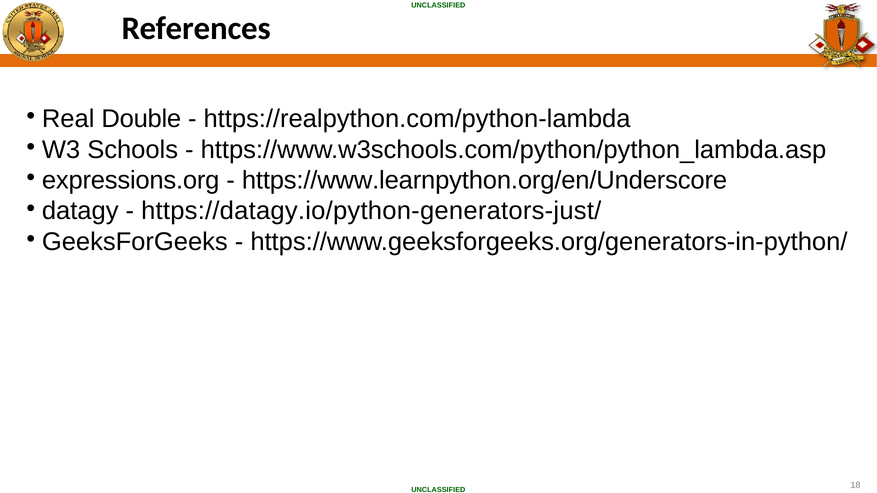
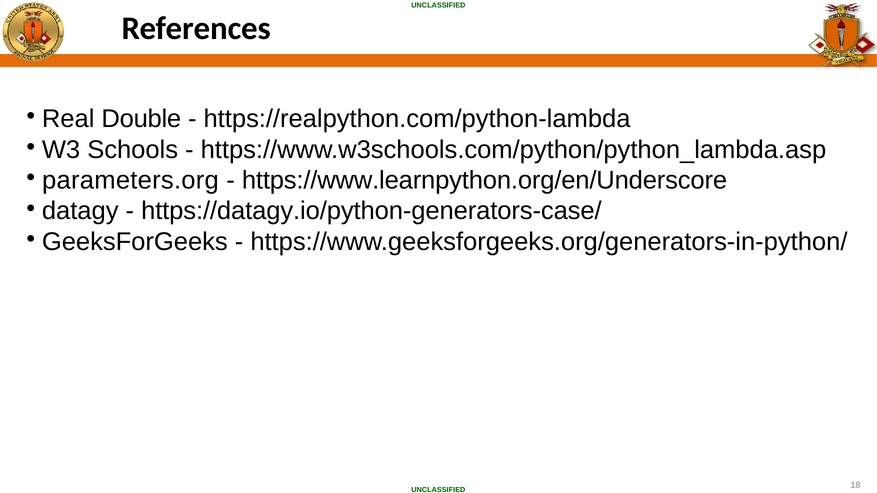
expressions.org: expressions.org -> parameters.org
https://datagy.io/python-generators-just/: https://datagy.io/python-generators-just/ -> https://datagy.io/python-generators-case/
